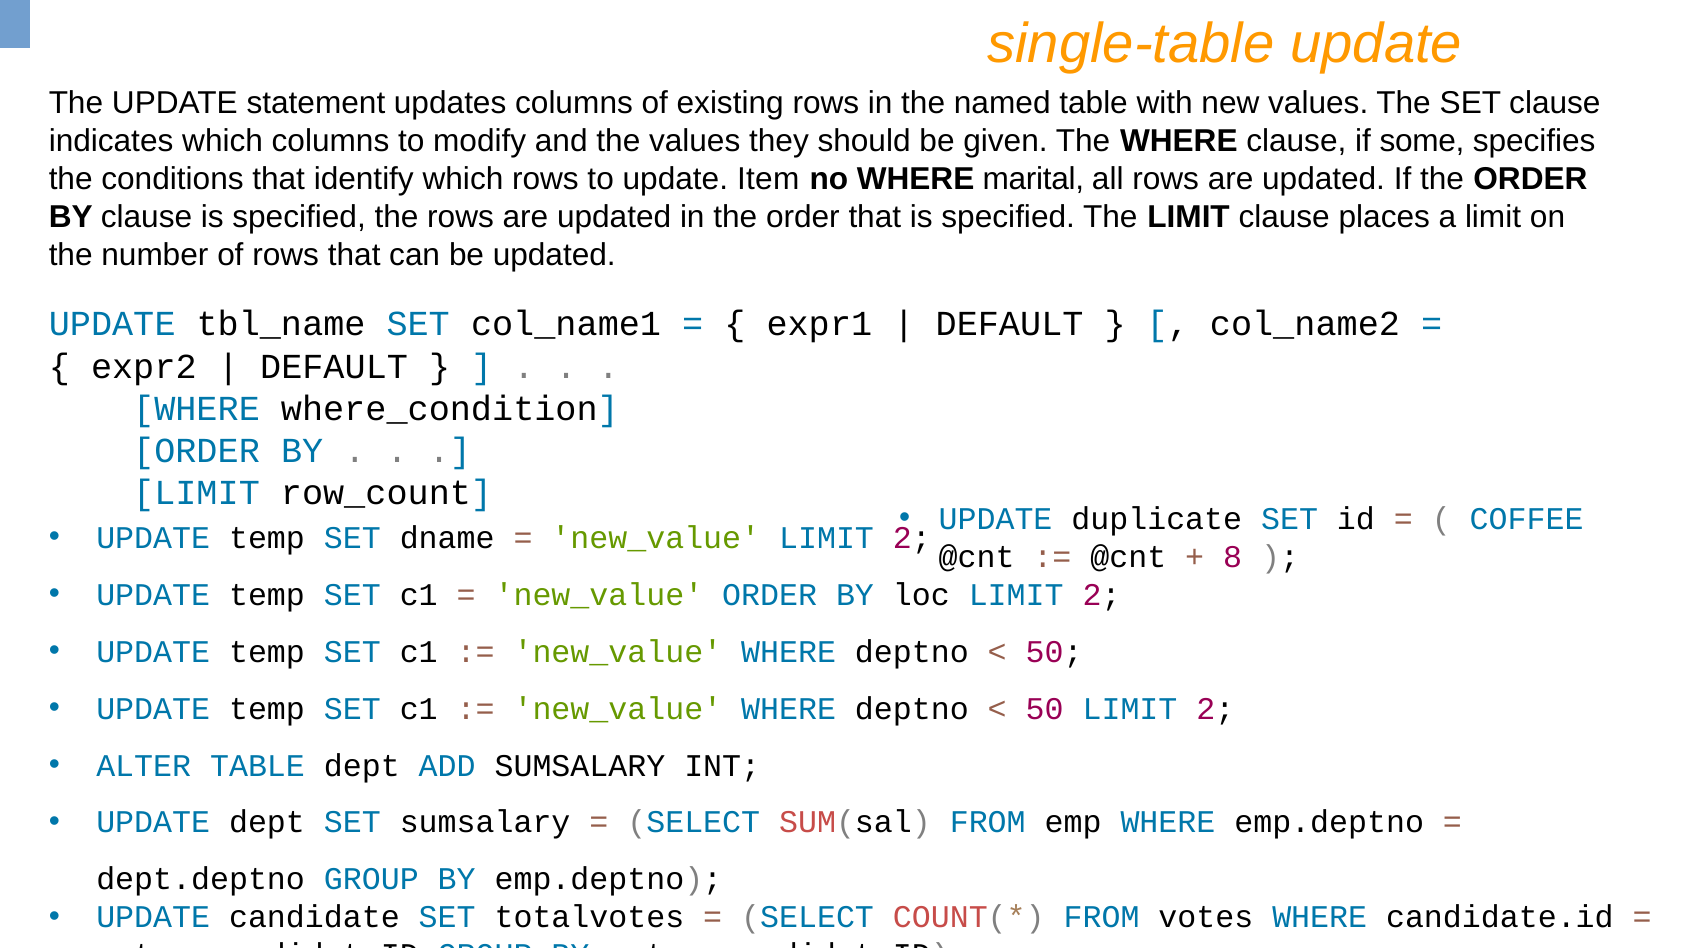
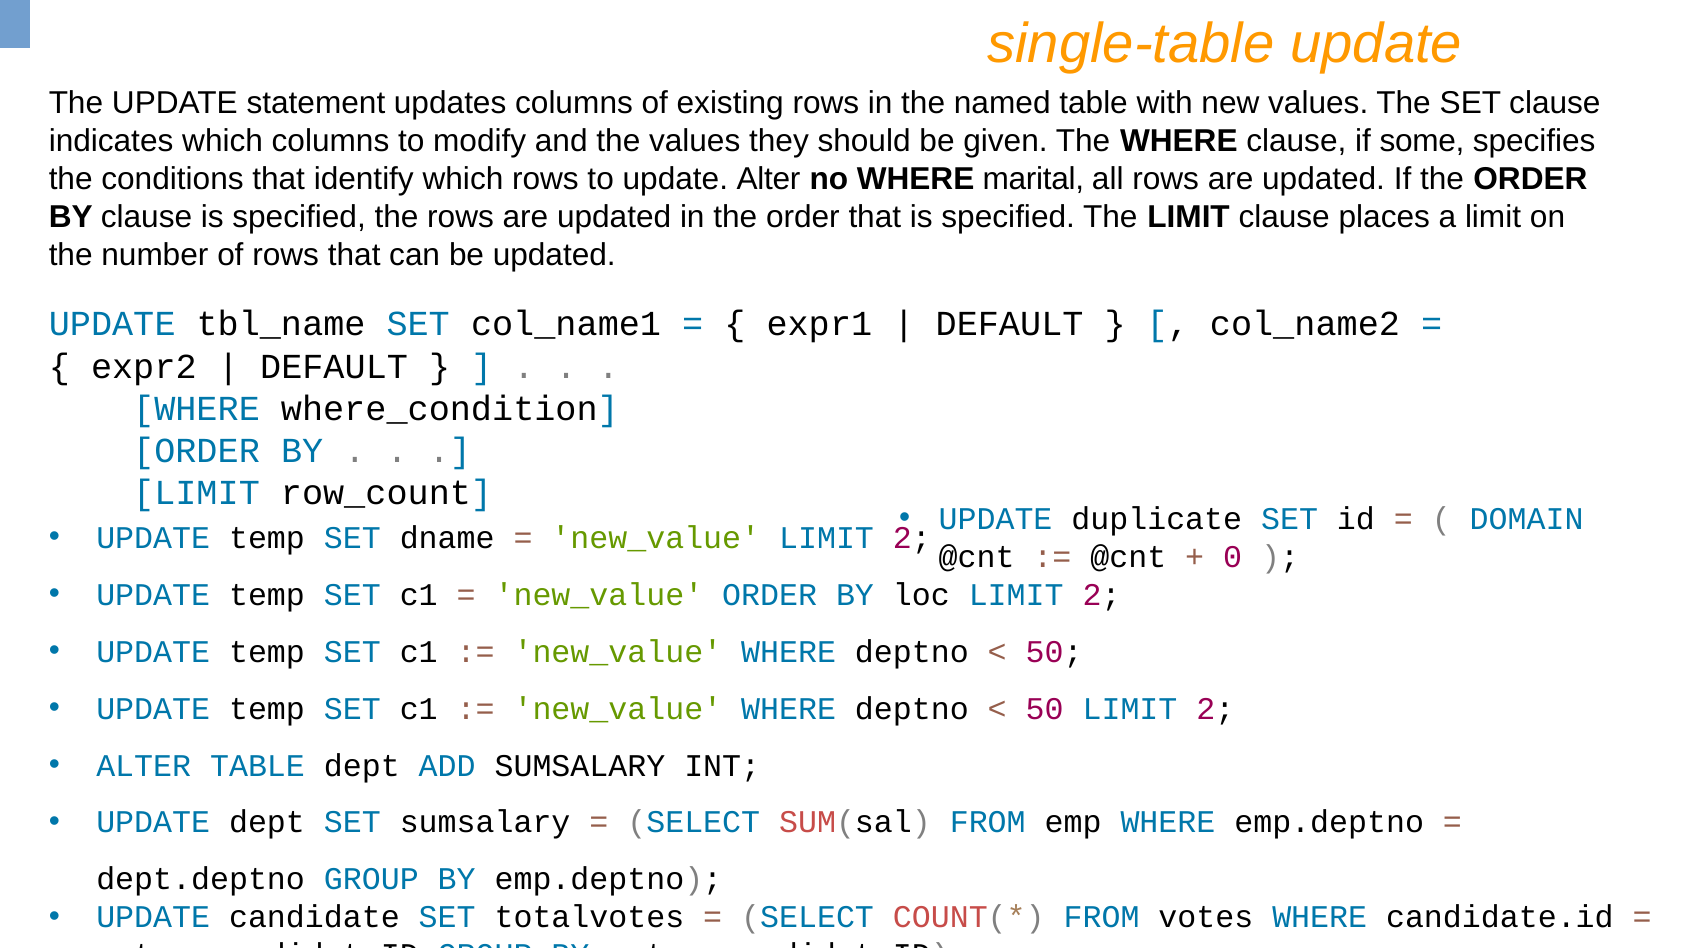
update Item: Item -> Alter
COFFEE: COFFEE -> DOMAIN
8: 8 -> 0
